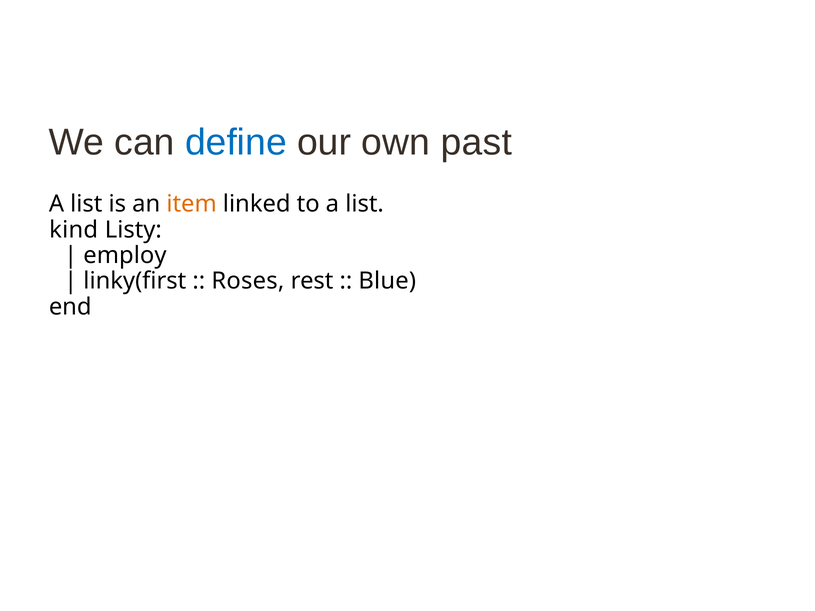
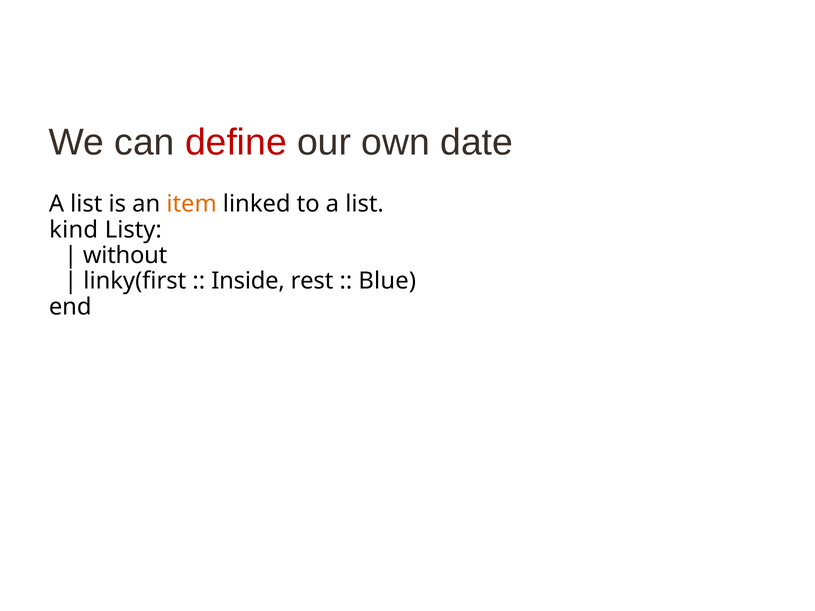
define colour: blue -> red
past: past -> date
employ: employ -> without
Roses: Roses -> Inside
